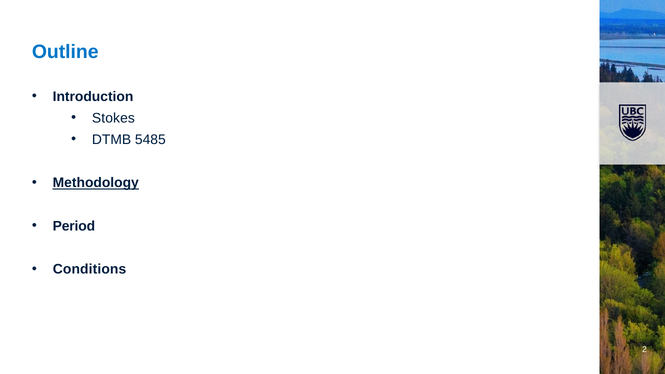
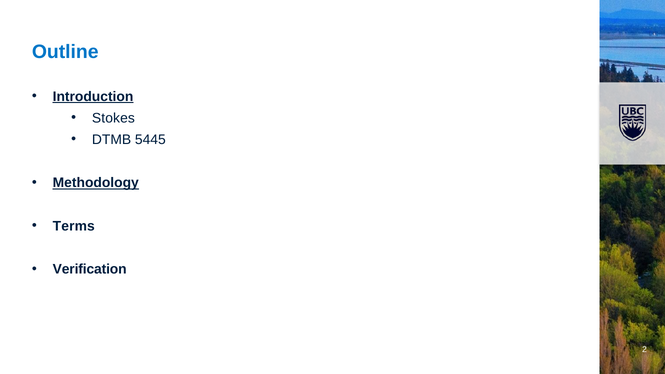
Introduction underline: none -> present
5485: 5485 -> 5445
Period: Period -> Terms
Conditions: Conditions -> Verification
